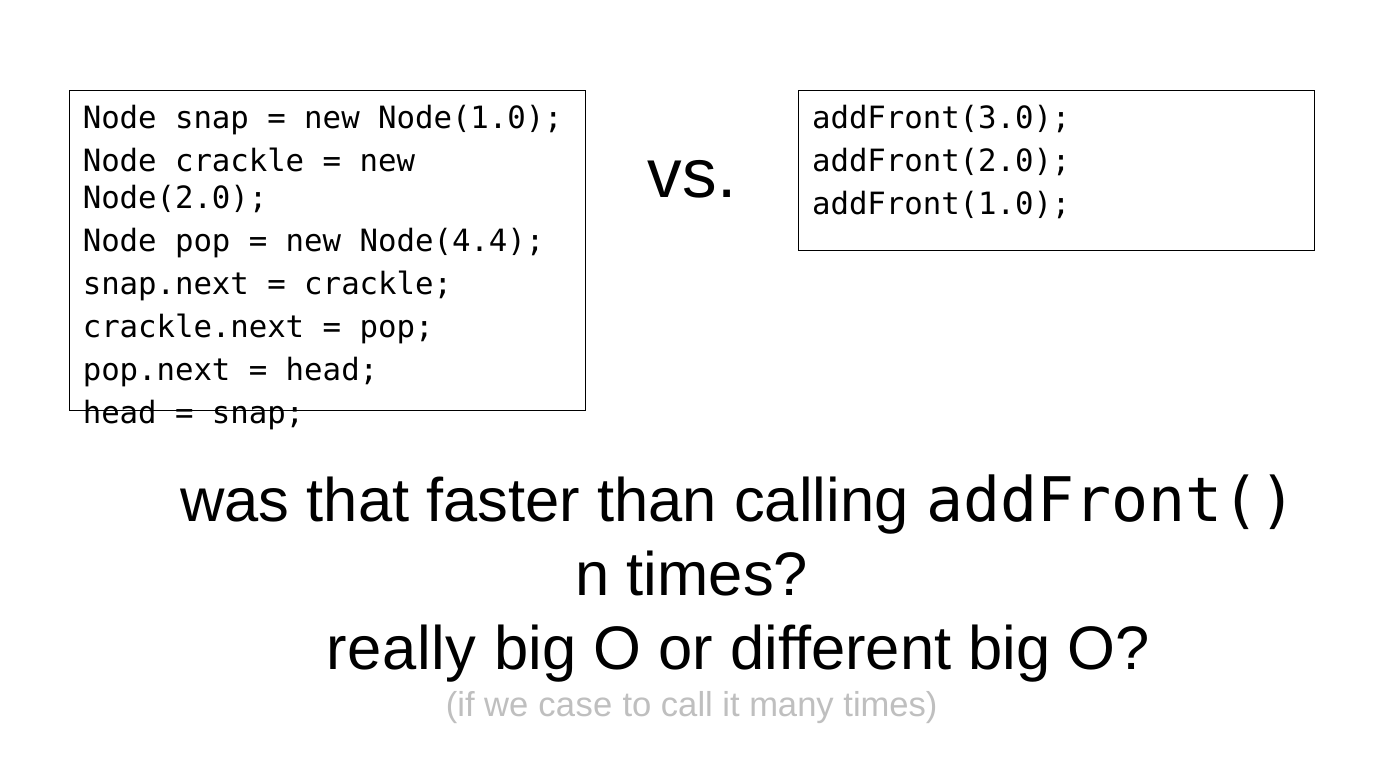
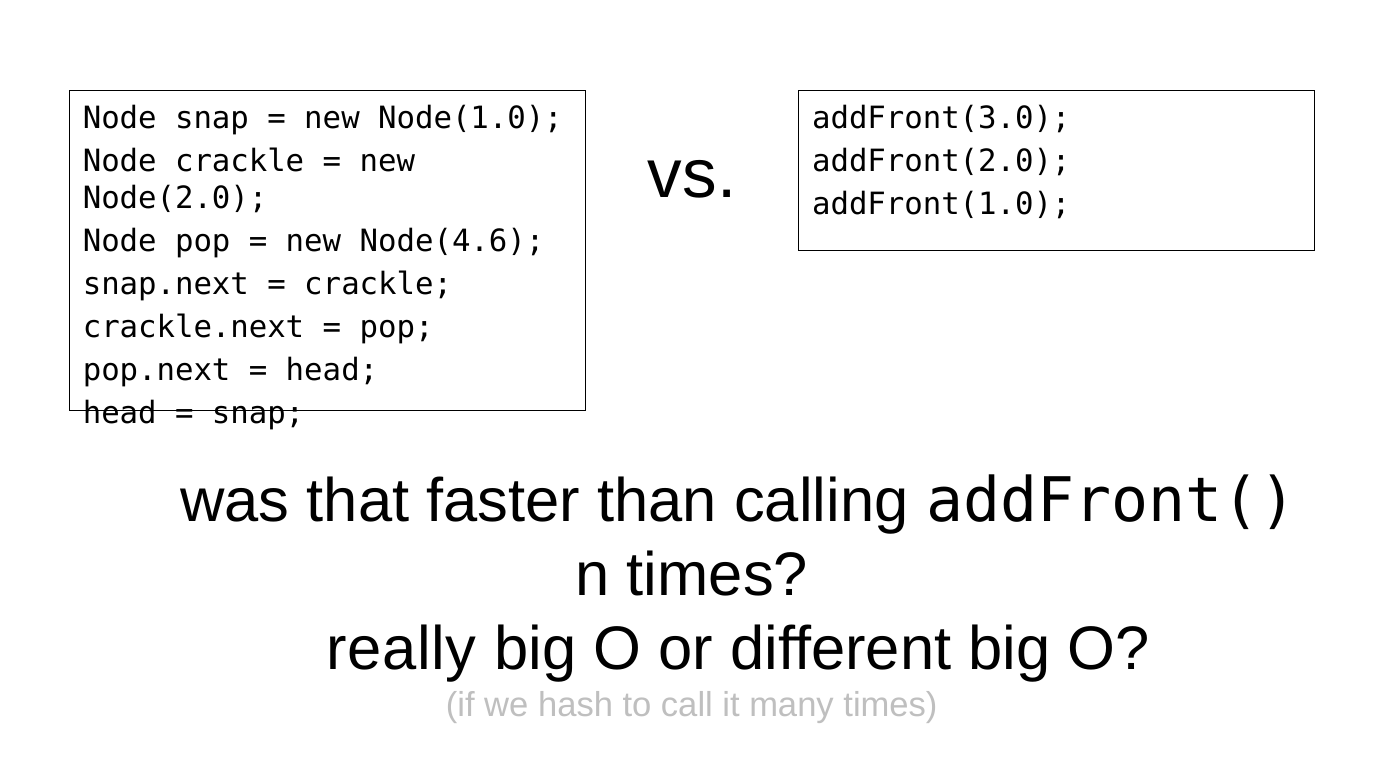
Node(4.4: Node(4.4 -> Node(4.6
case: case -> hash
